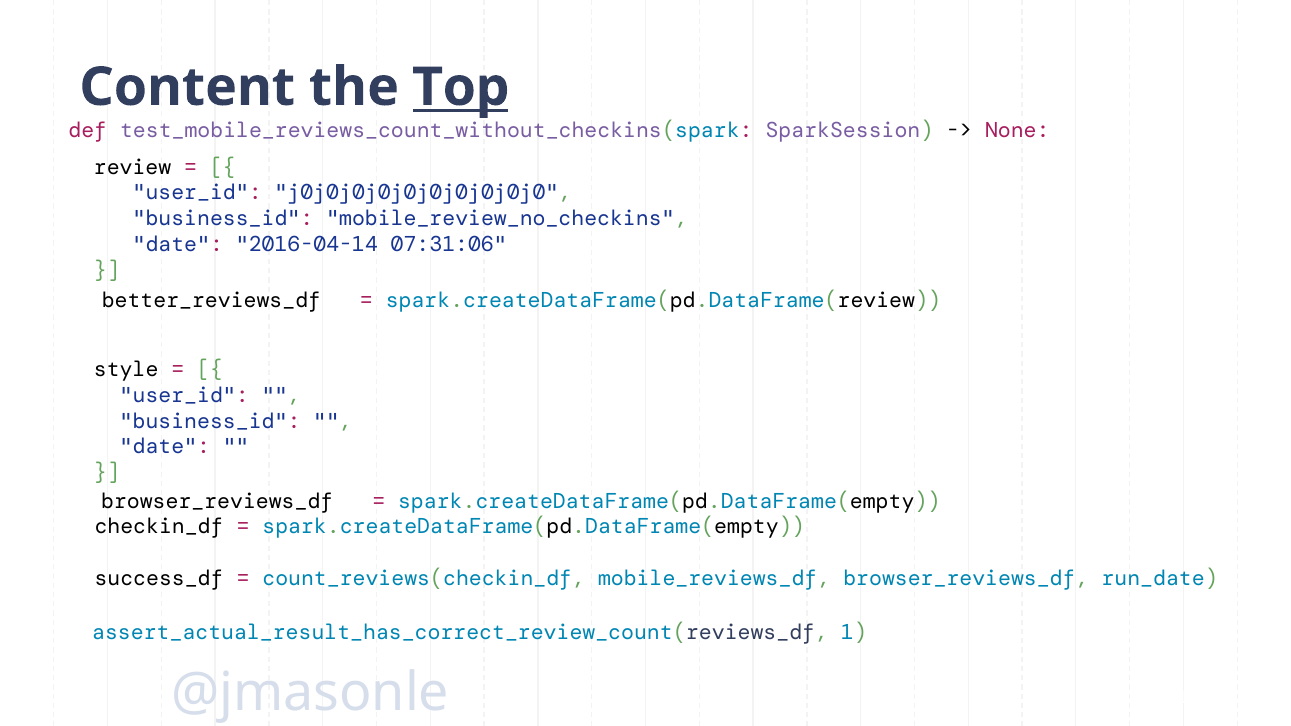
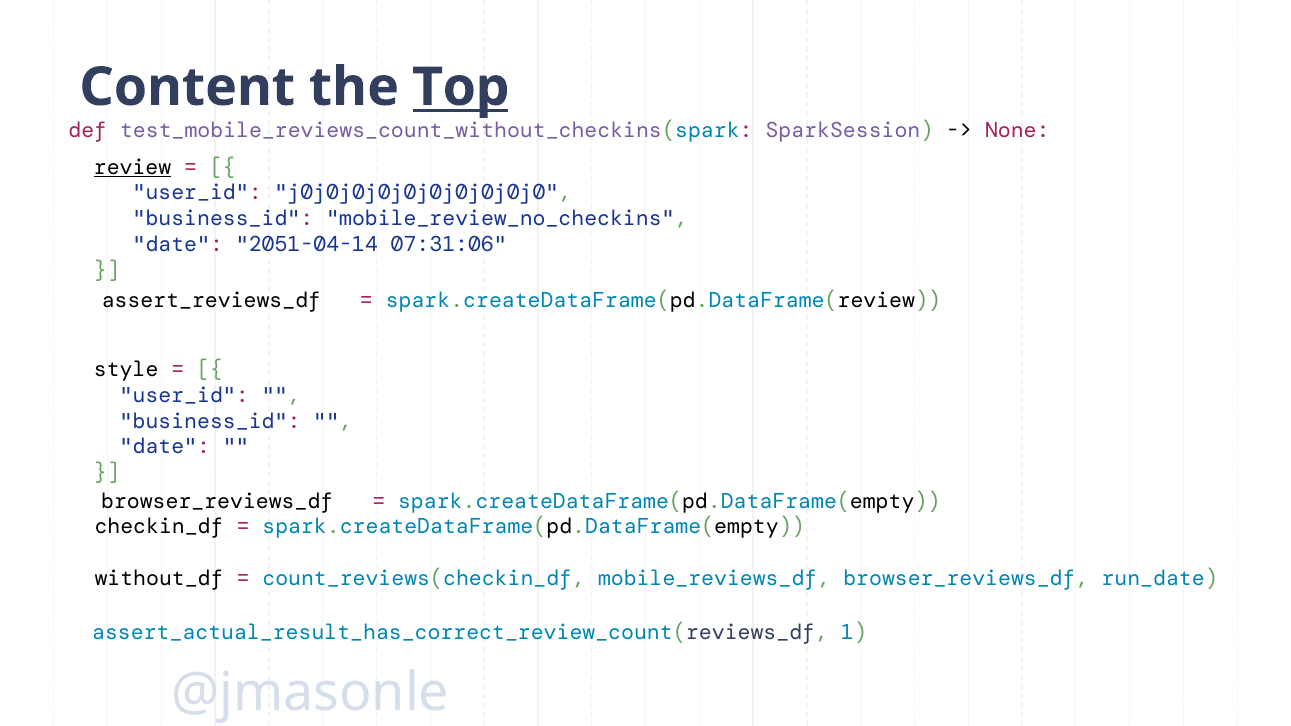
review underline: none -> present
2016-04-14: 2016-04-14 -> 2051-04-14
better_reviews_df: better_reviews_df -> assert_reviews_df
success_df: success_df -> without_df
